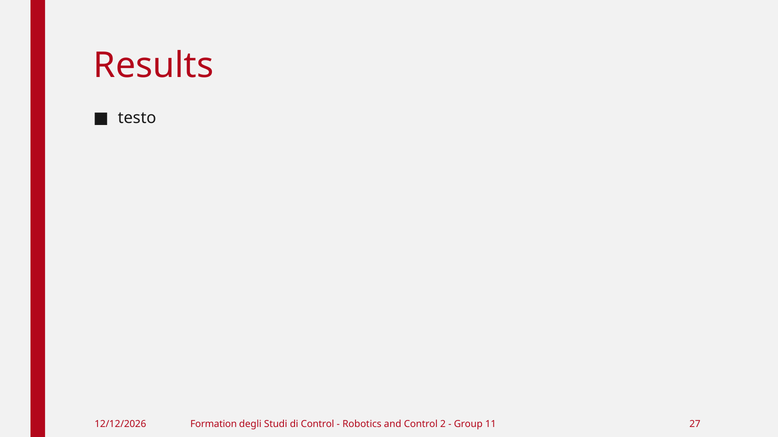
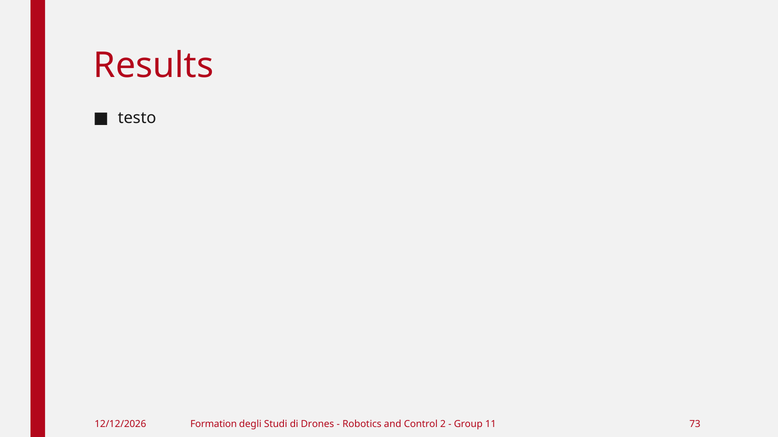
di Control: Control -> Drones
27: 27 -> 73
